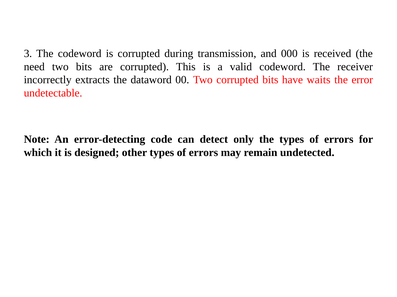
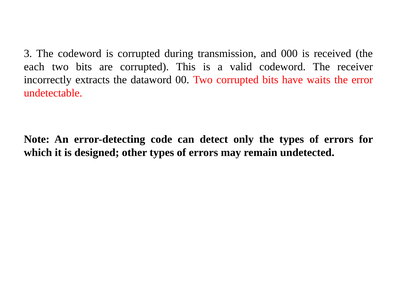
need: need -> each
